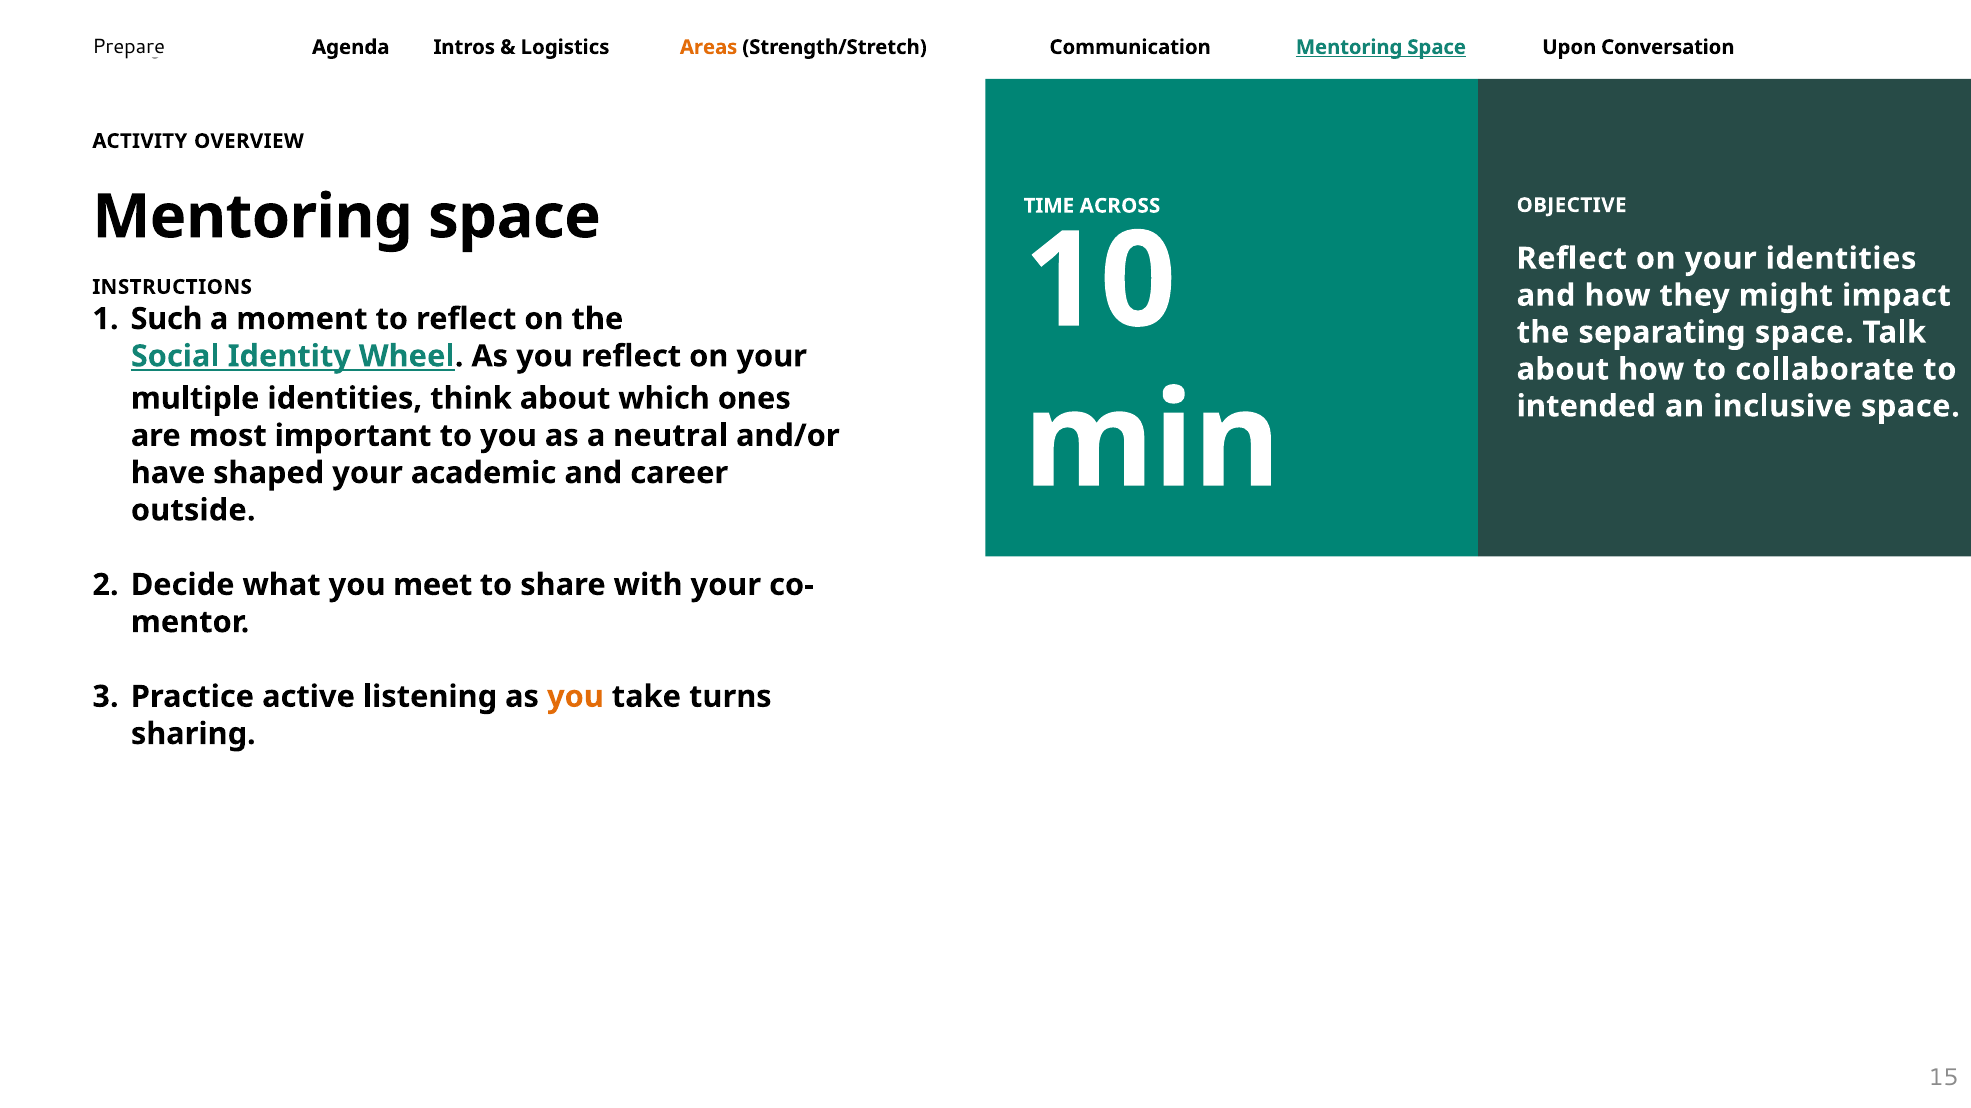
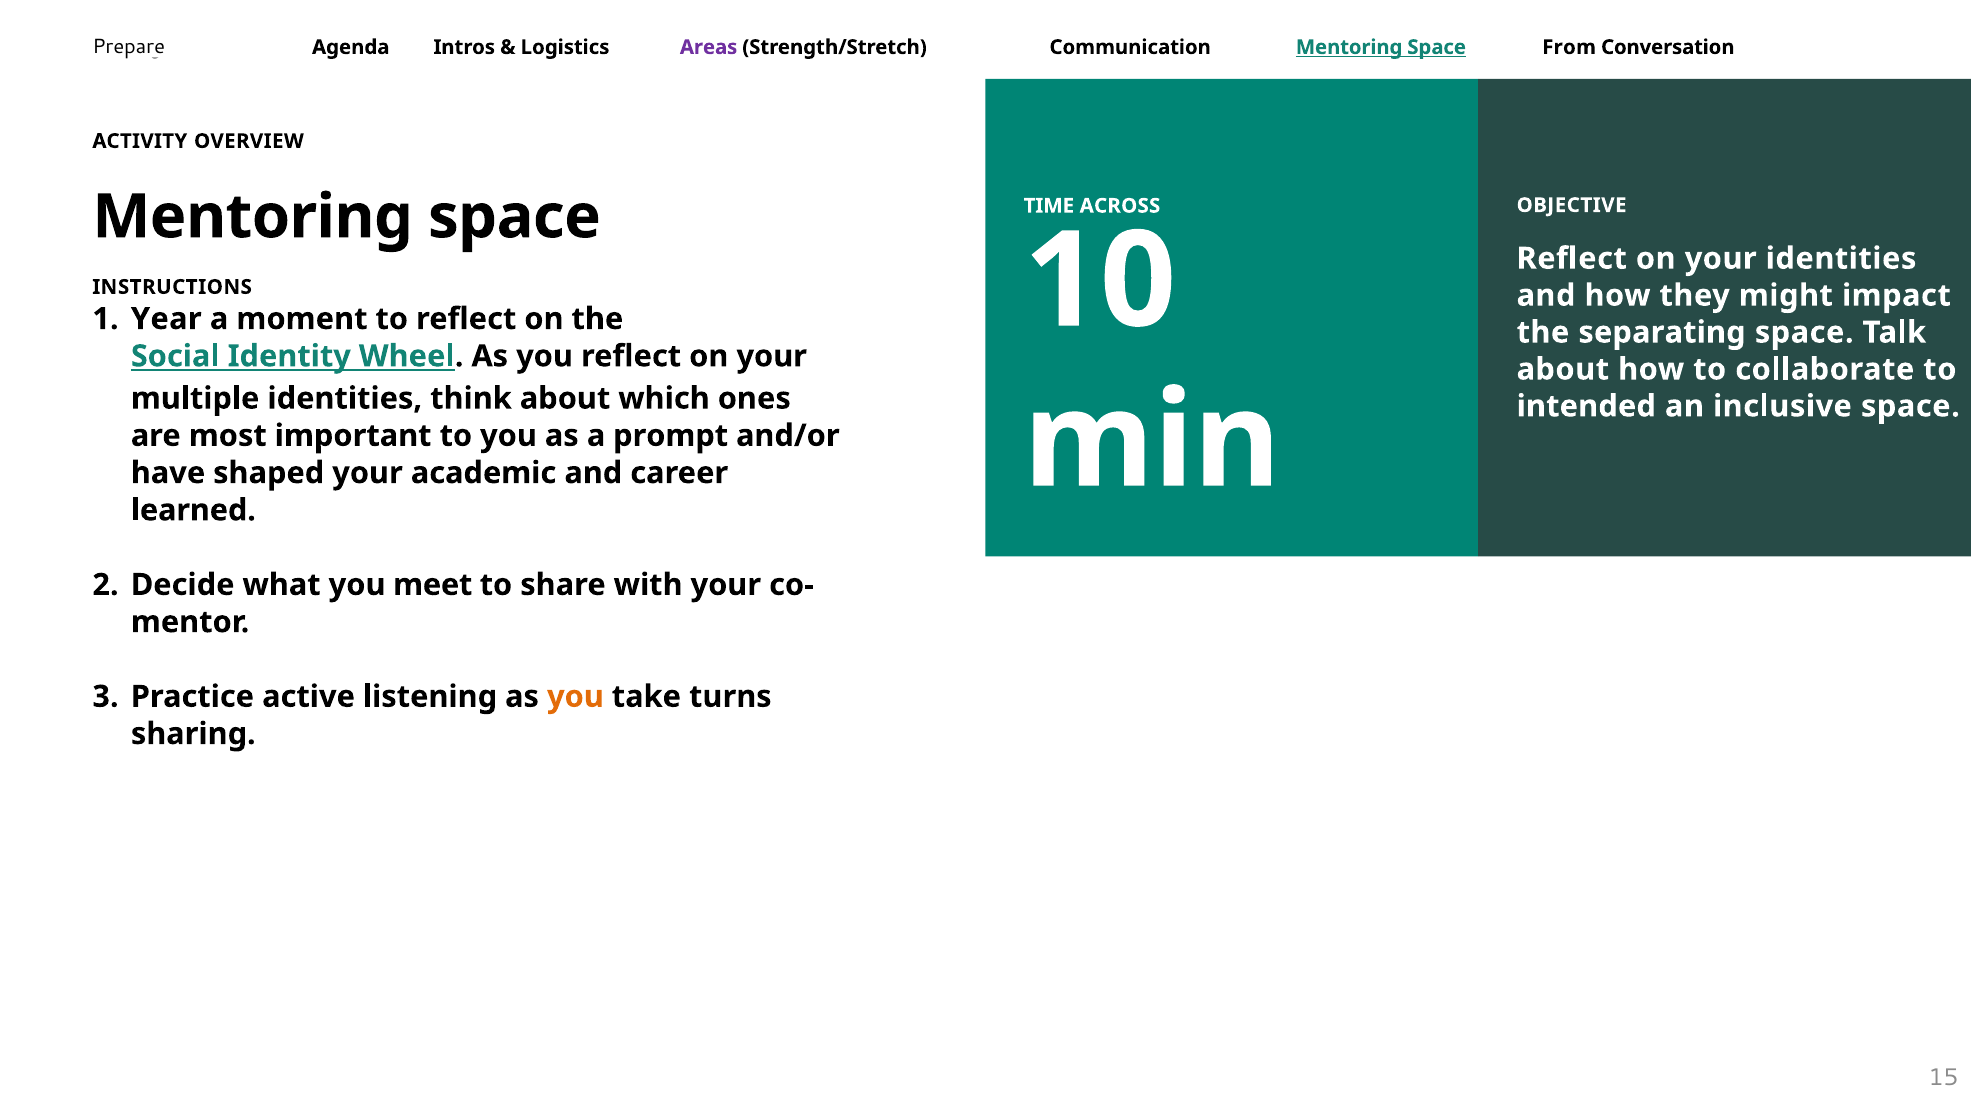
Areas colour: orange -> purple
Upon: Upon -> From
Such: Such -> Year
neutral: neutral -> prompt
outside: outside -> learned
